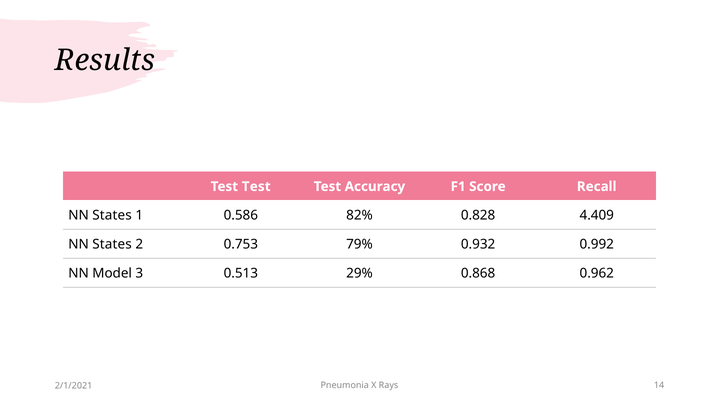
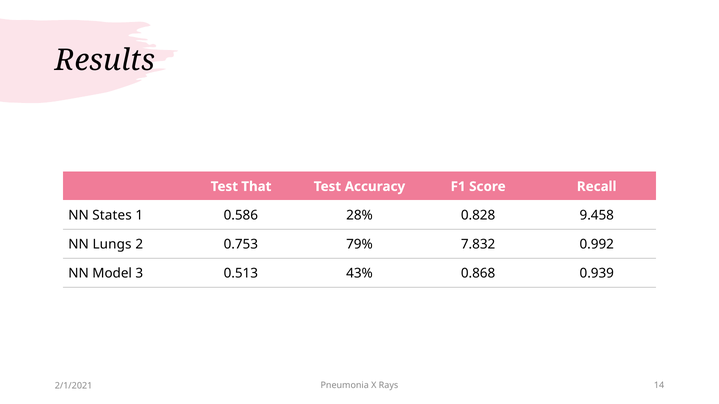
Test at (256, 187): Test -> That
82%: 82% -> 28%
4.409: 4.409 -> 9.458
States at (112, 245): States -> Lungs
0.932: 0.932 -> 7.832
29%: 29% -> 43%
0.962: 0.962 -> 0.939
